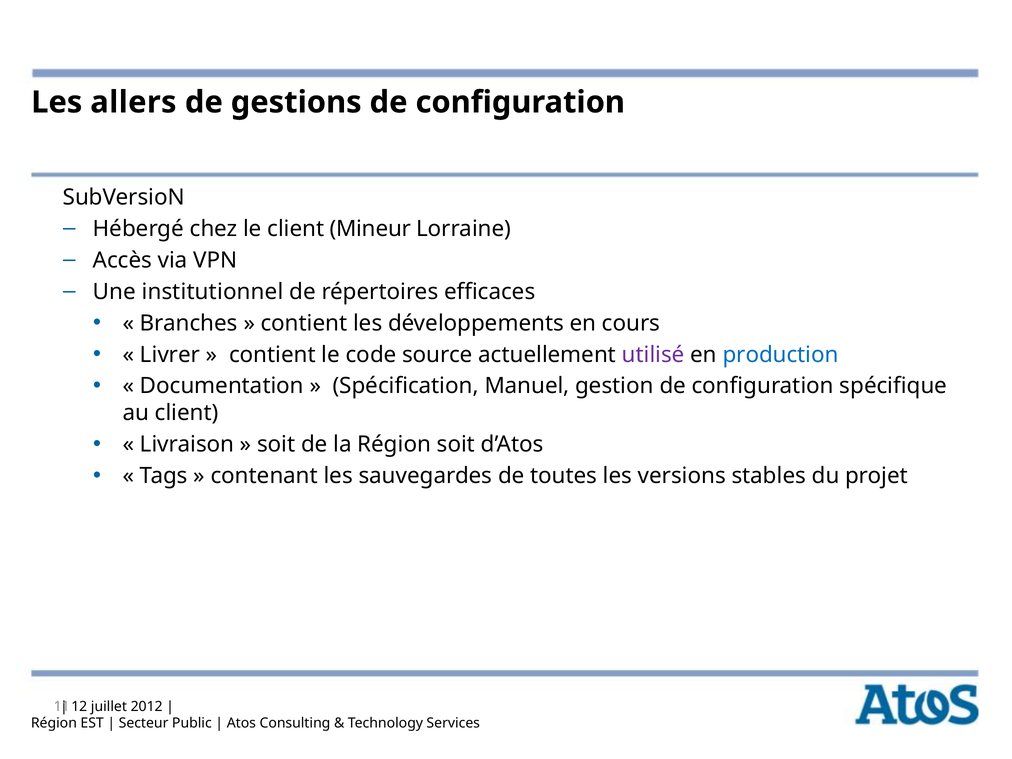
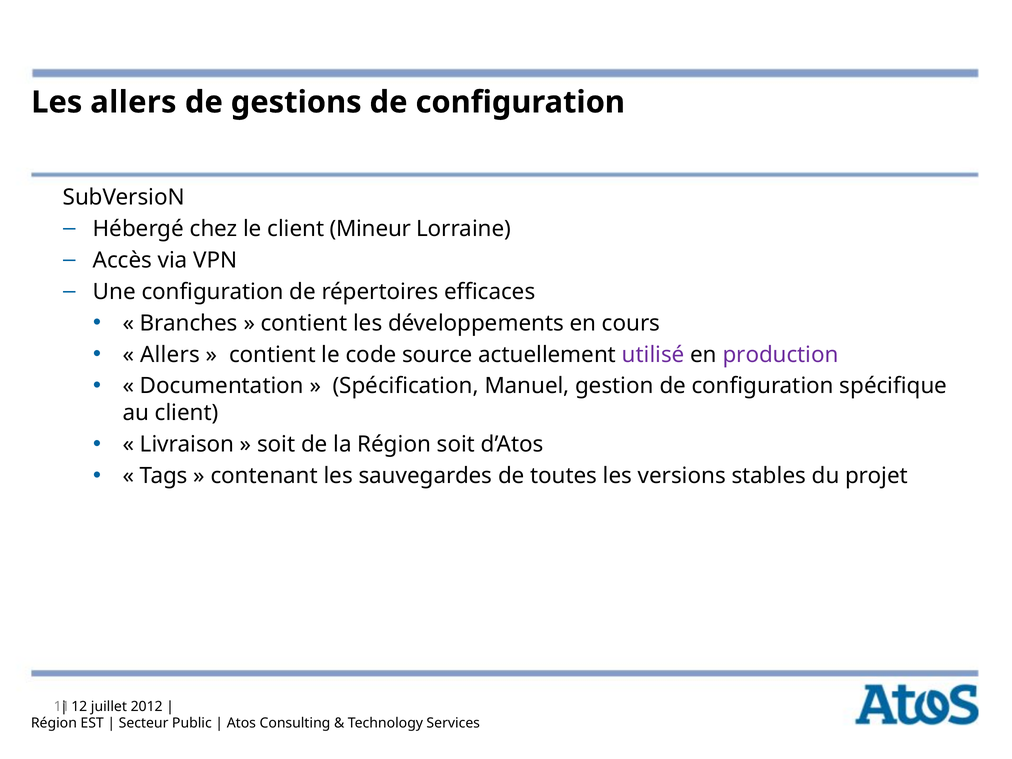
Une institutionnel: institutionnel -> configuration
Livrer at (170, 355): Livrer -> Allers
production colour: blue -> purple
